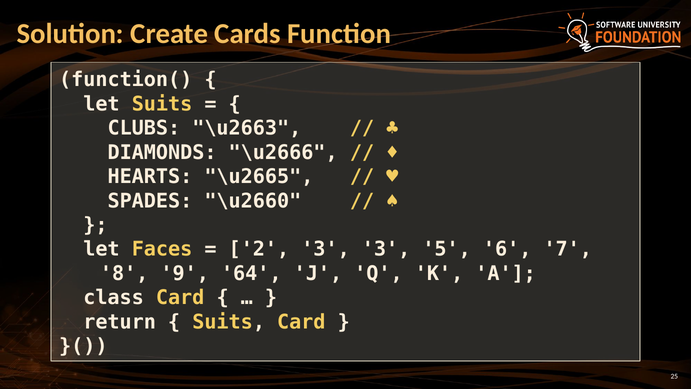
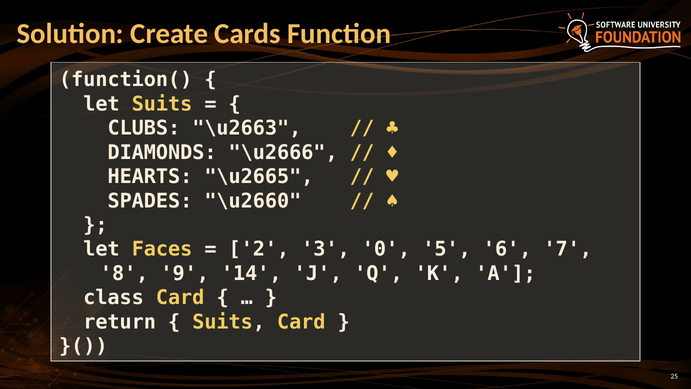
3 3: 3 -> 0
64: 64 -> 14
